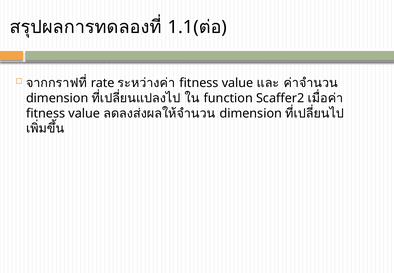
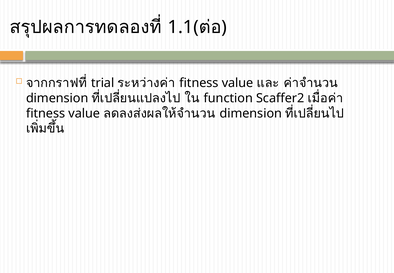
rate: rate -> trial
